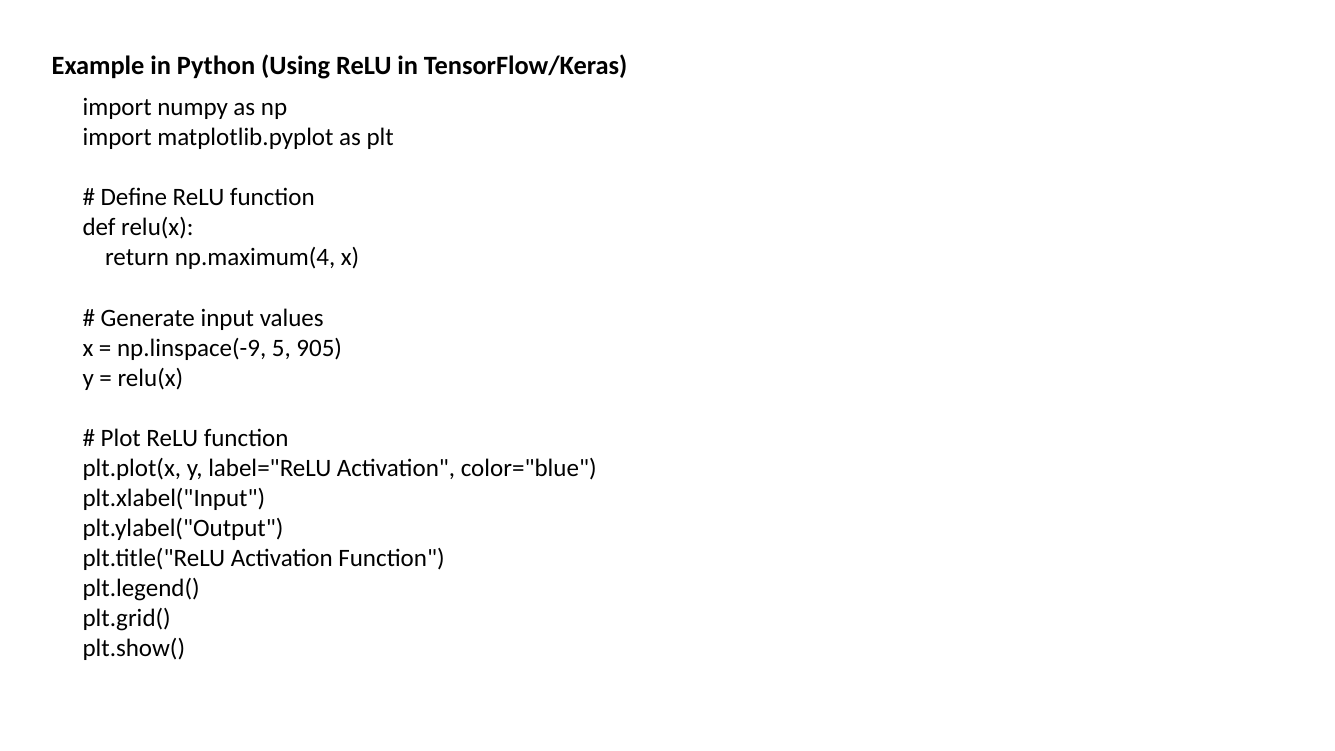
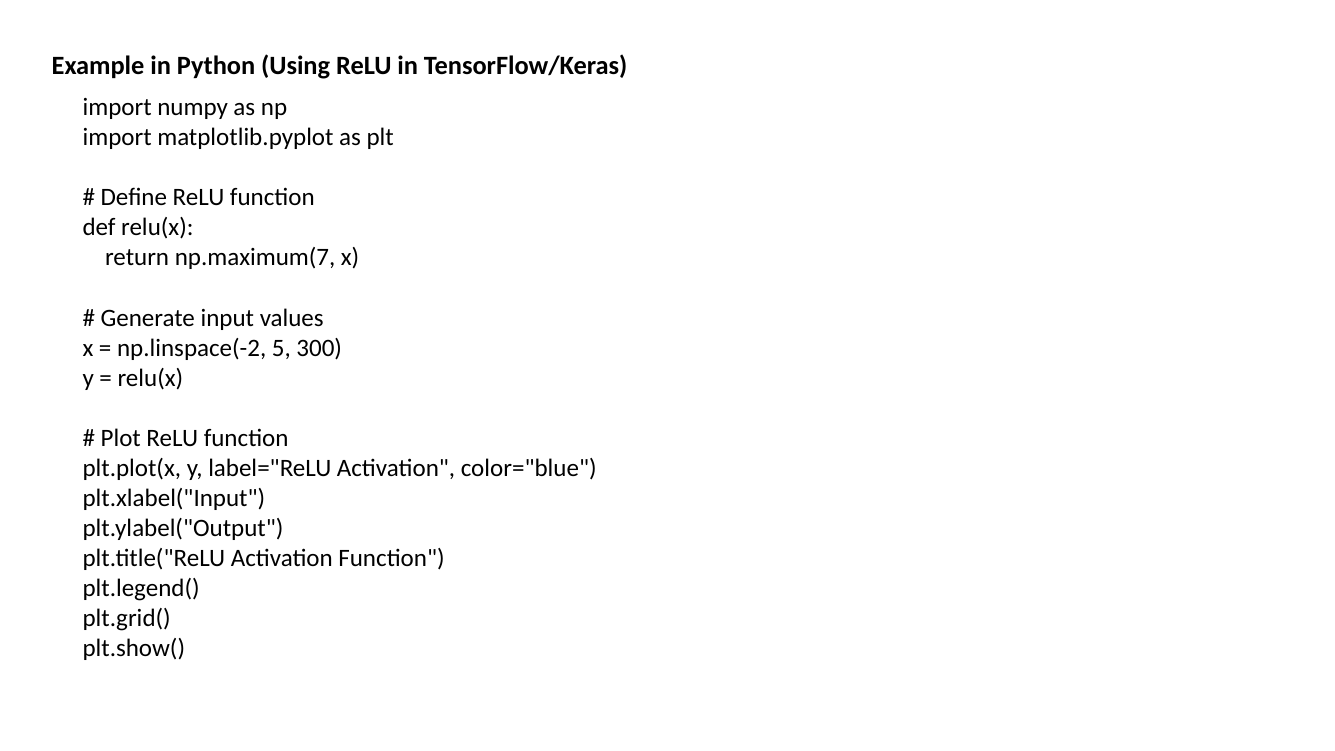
np.maximum(4: np.maximum(4 -> np.maximum(7
np.linspace(-9: np.linspace(-9 -> np.linspace(-2
905: 905 -> 300
